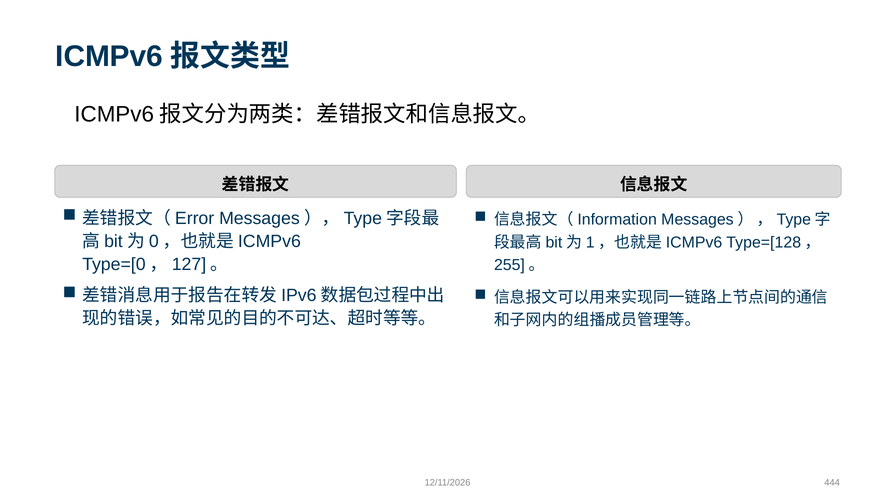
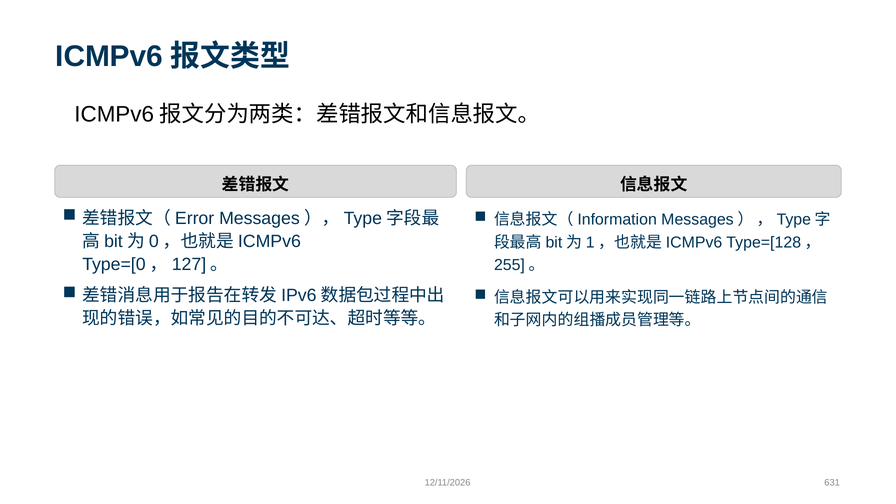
444: 444 -> 631
